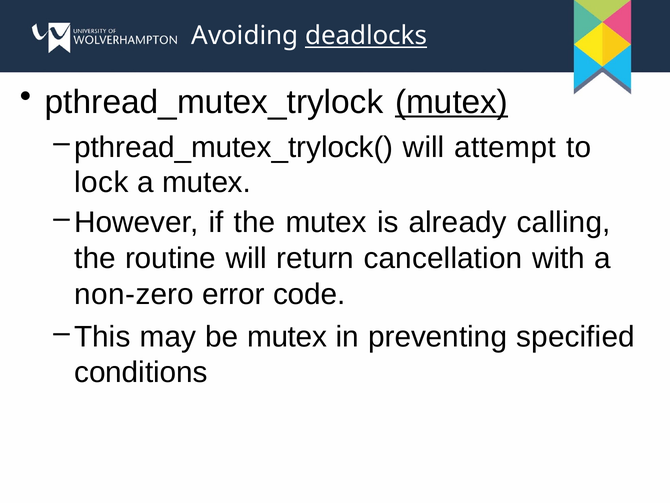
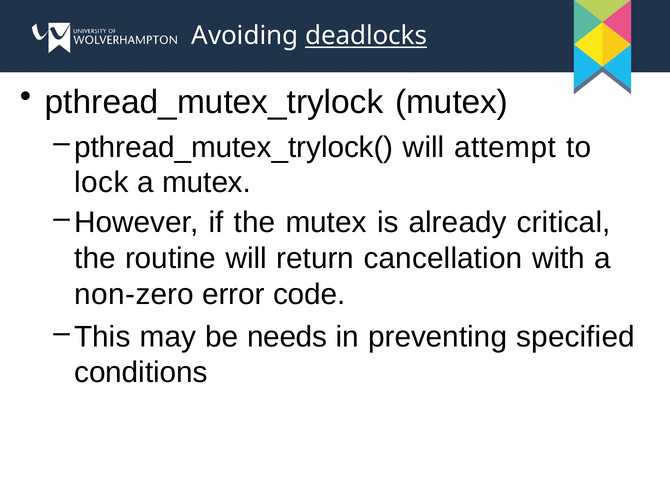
mutex at (452, 102) underline: present -> none
calling: calling -> critical
be mutex: mutex -> needs
